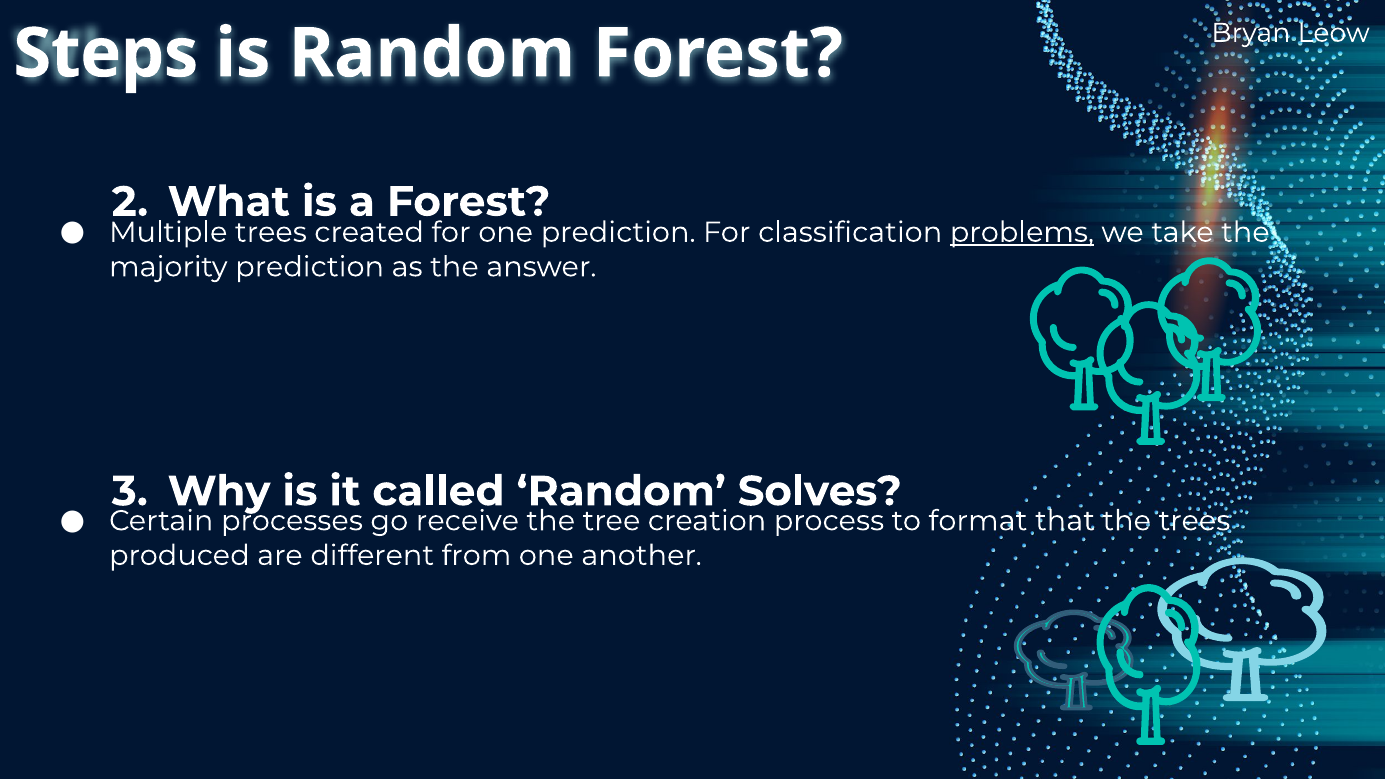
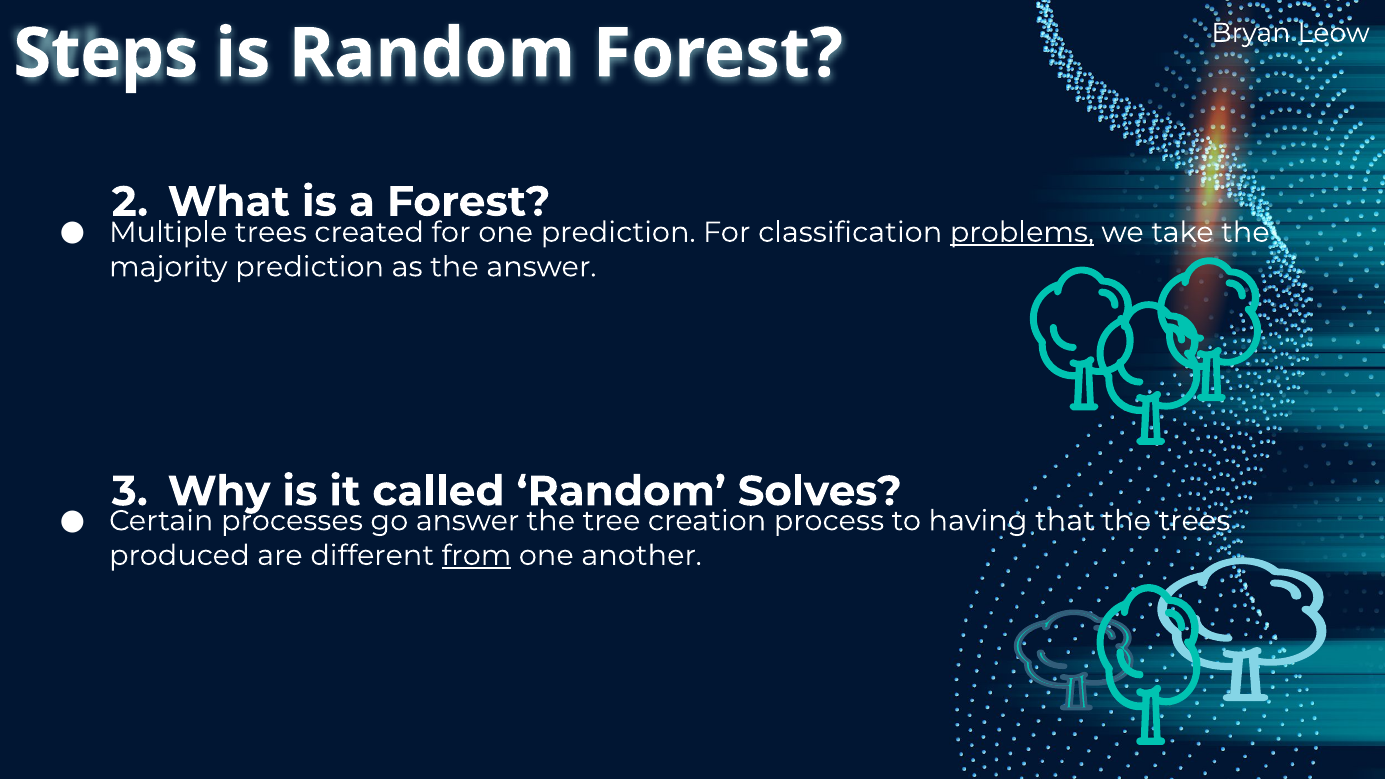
go receive: receive -> answer
format: format -> having
from underline: none -> present
